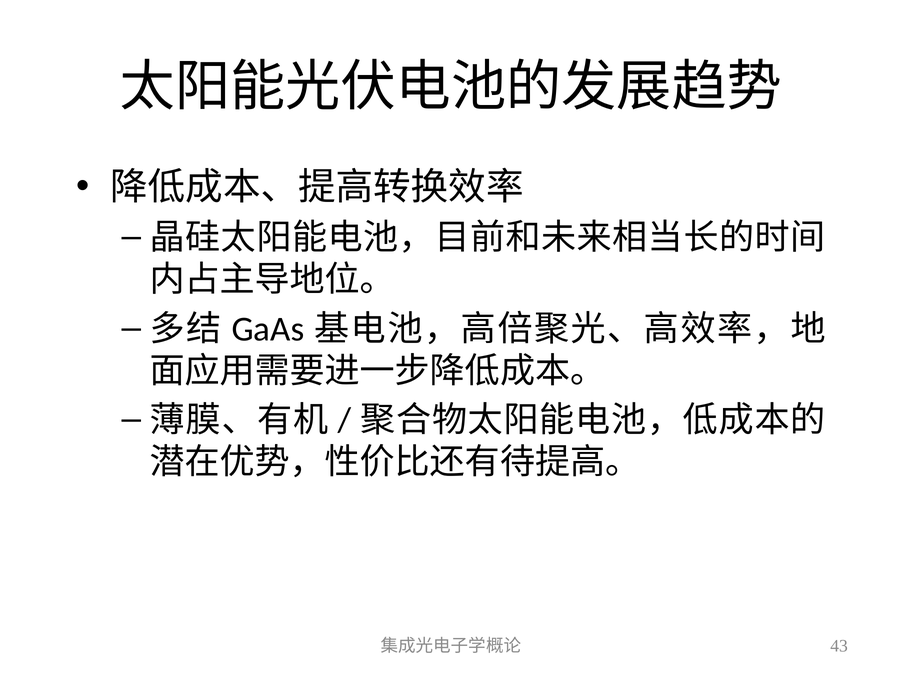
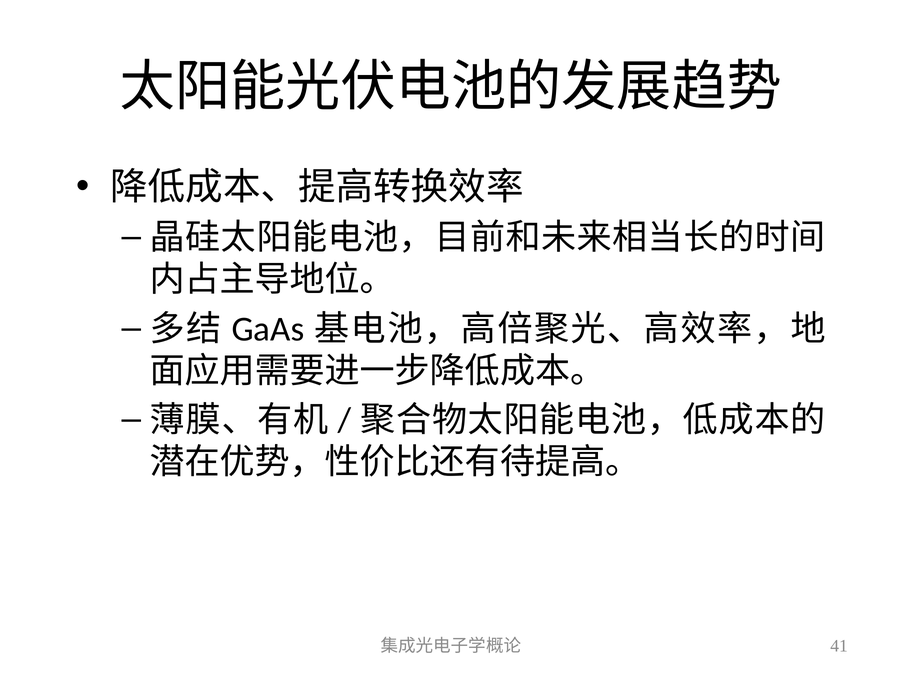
43: 43 -> 41
